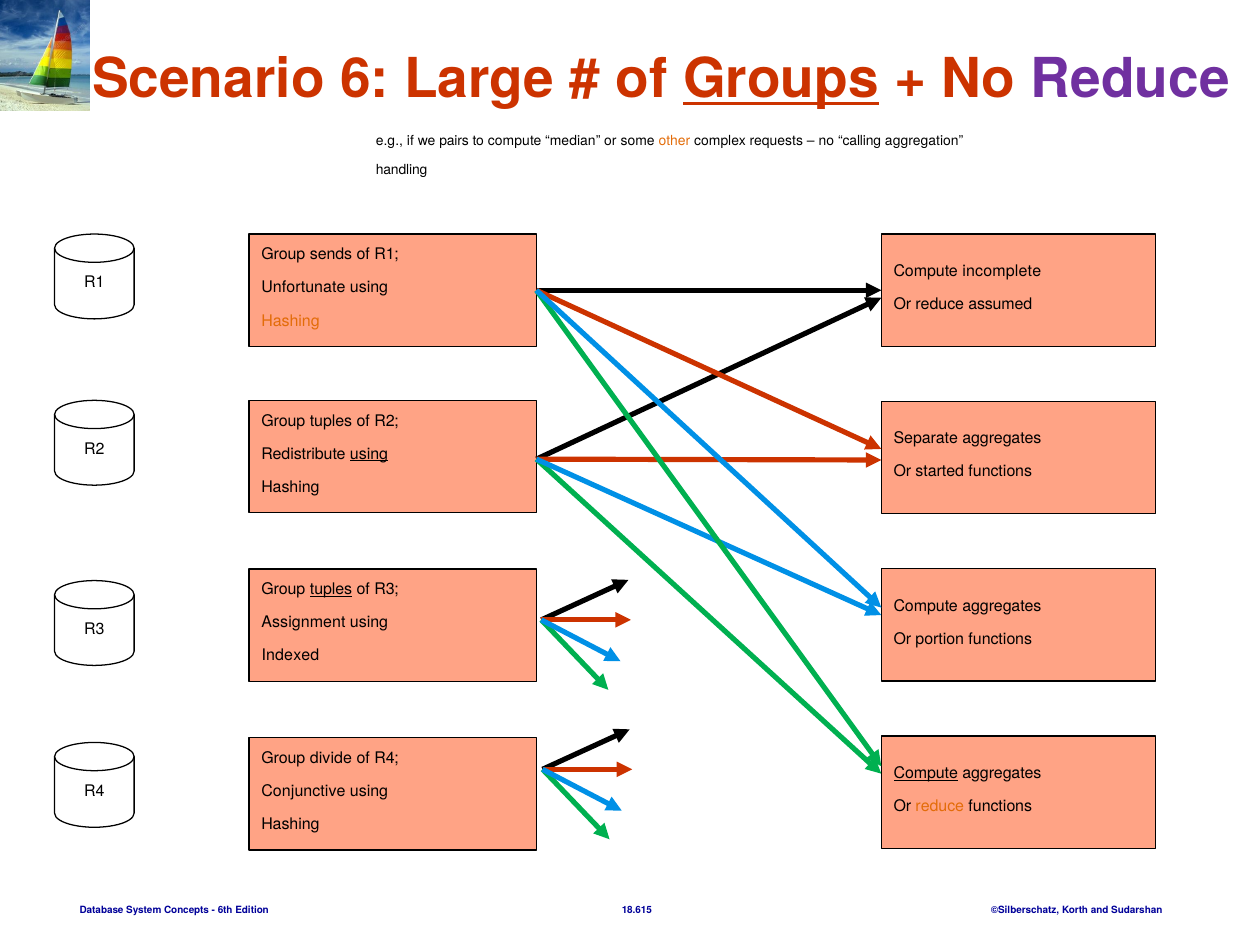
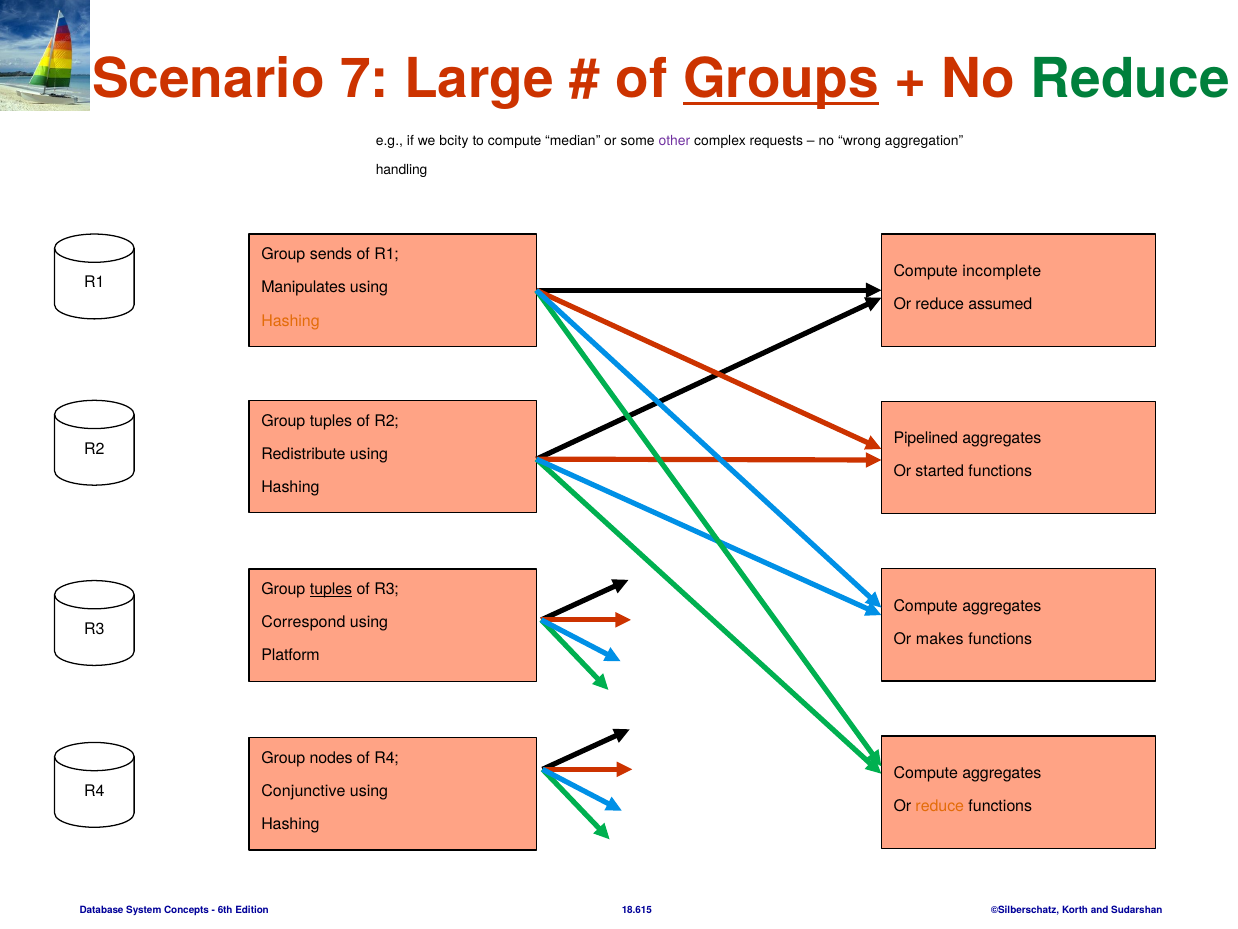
6: 6 -> 7
Reduce at (1130, 80) colour: purple -> green
pairs: pairs -> bcity
other colour: orange -> purple
calling: calling -> wrong
Unfortunate: Unfortunate -> Manipulates
Separate: Separate -> Pipelined
using at (369, 454) underline: present -> none
Assignment: Assignment -> Correspond
portion: portion -> makes
Indexed: Indexed -> Platform
divide: divide -> nodes
Compute at (926, 773) underline: present -> none
